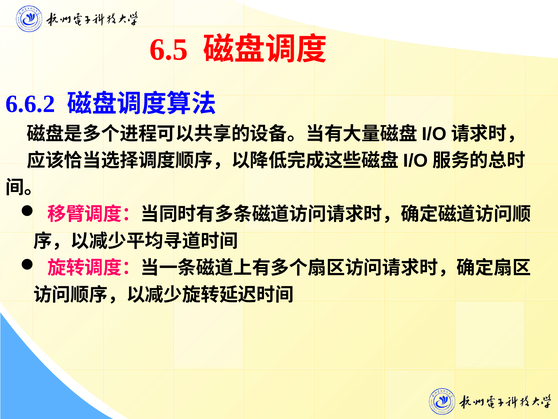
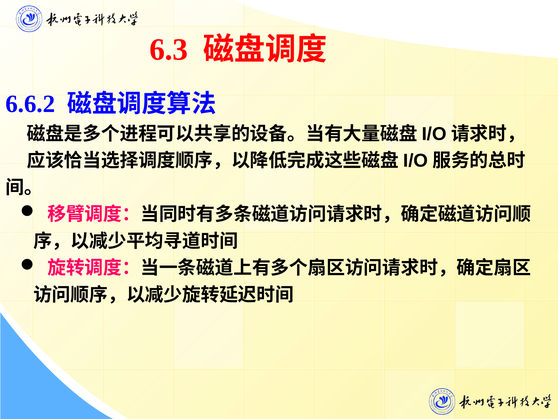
6.5: 6.5 -> 6.3
